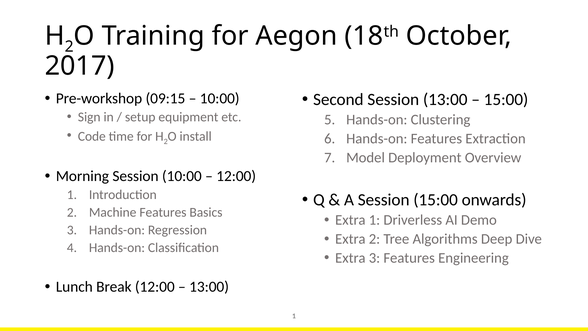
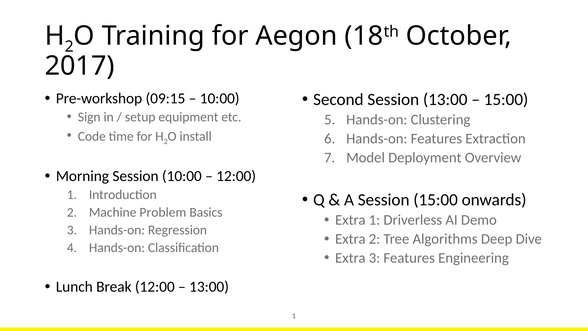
Machine Features: Features -> Problem
